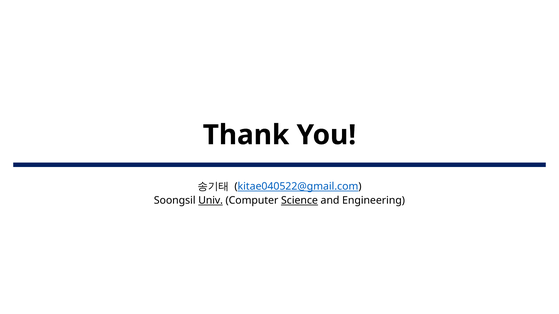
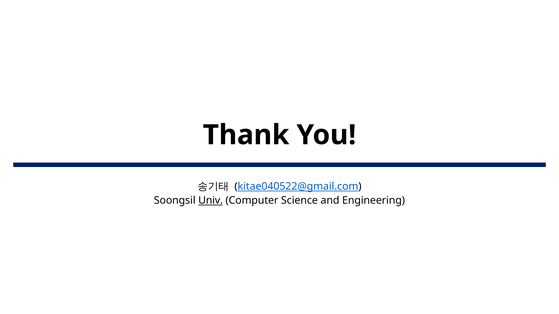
Science underline: present -> none
